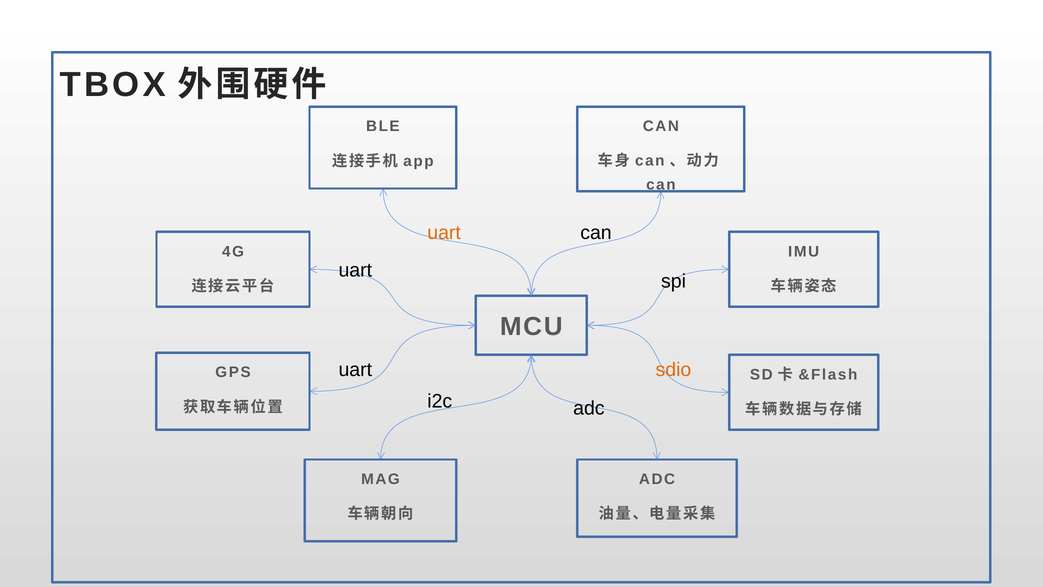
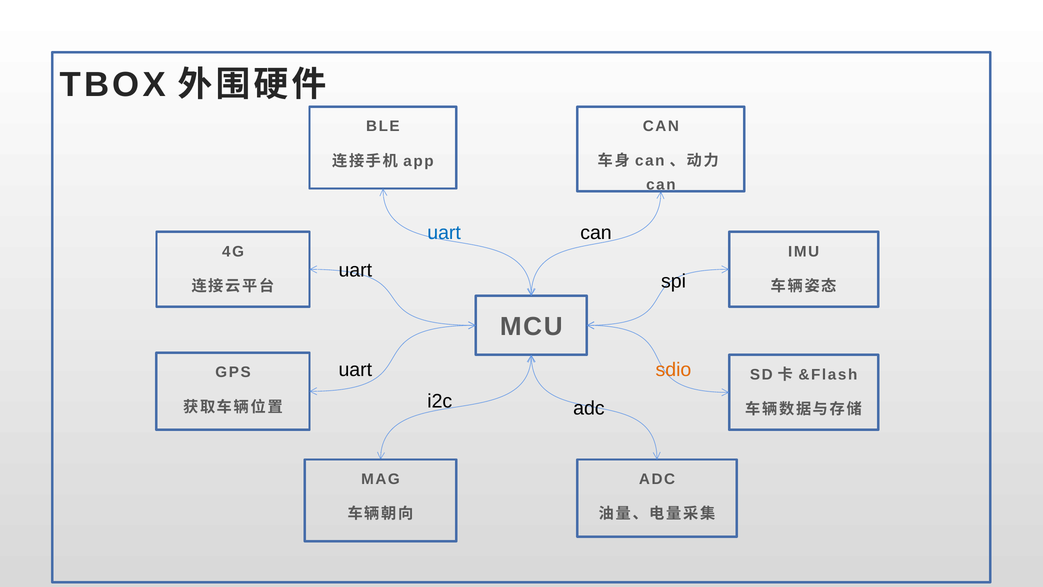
uart at (444, 233) colour: orange -> blue
